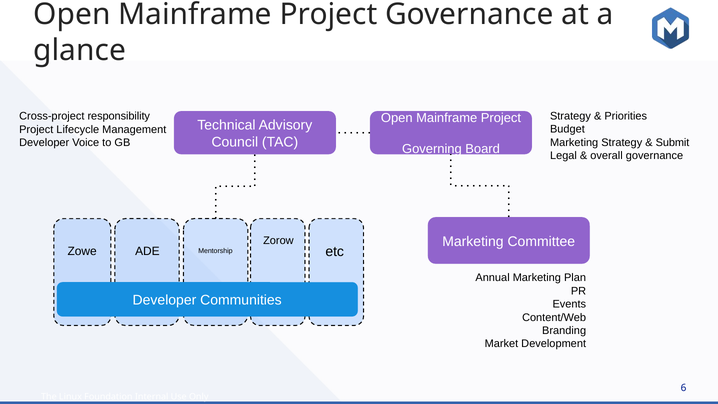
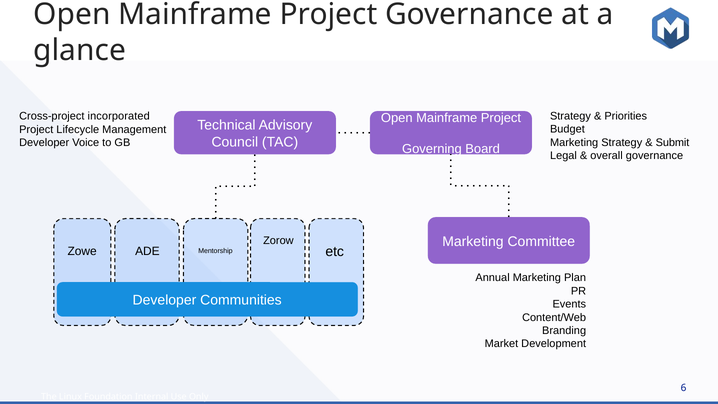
responsibility: responsibility -> incorporated
